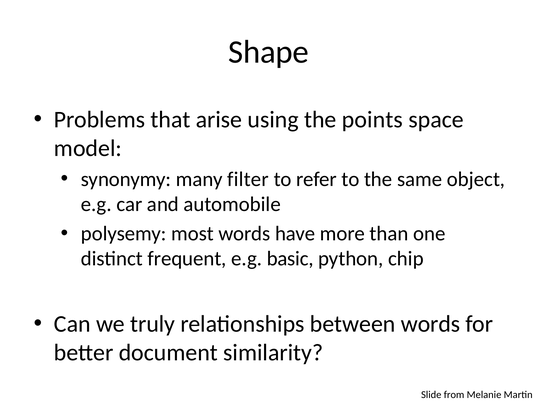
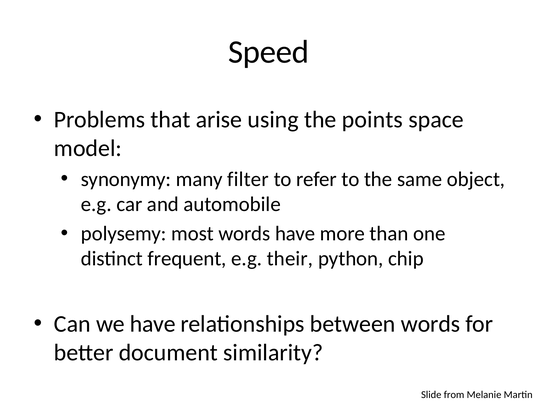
Shape: Shape -> Speed
basic: basic -> their
we truly: truly -> have
